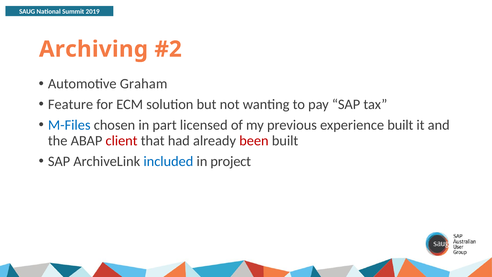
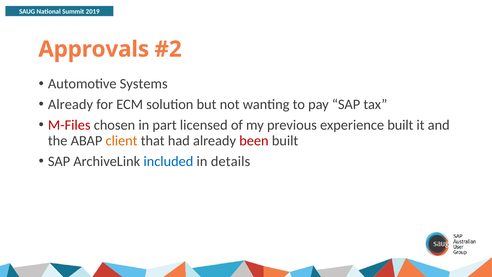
Archiving: Archiving -> Approvals
Graham: Graham -> Systems
Feature at (71, 104): Feature -> Already
M-Files colour: blue -> red
client colour: red -> orange
project: project -> details
